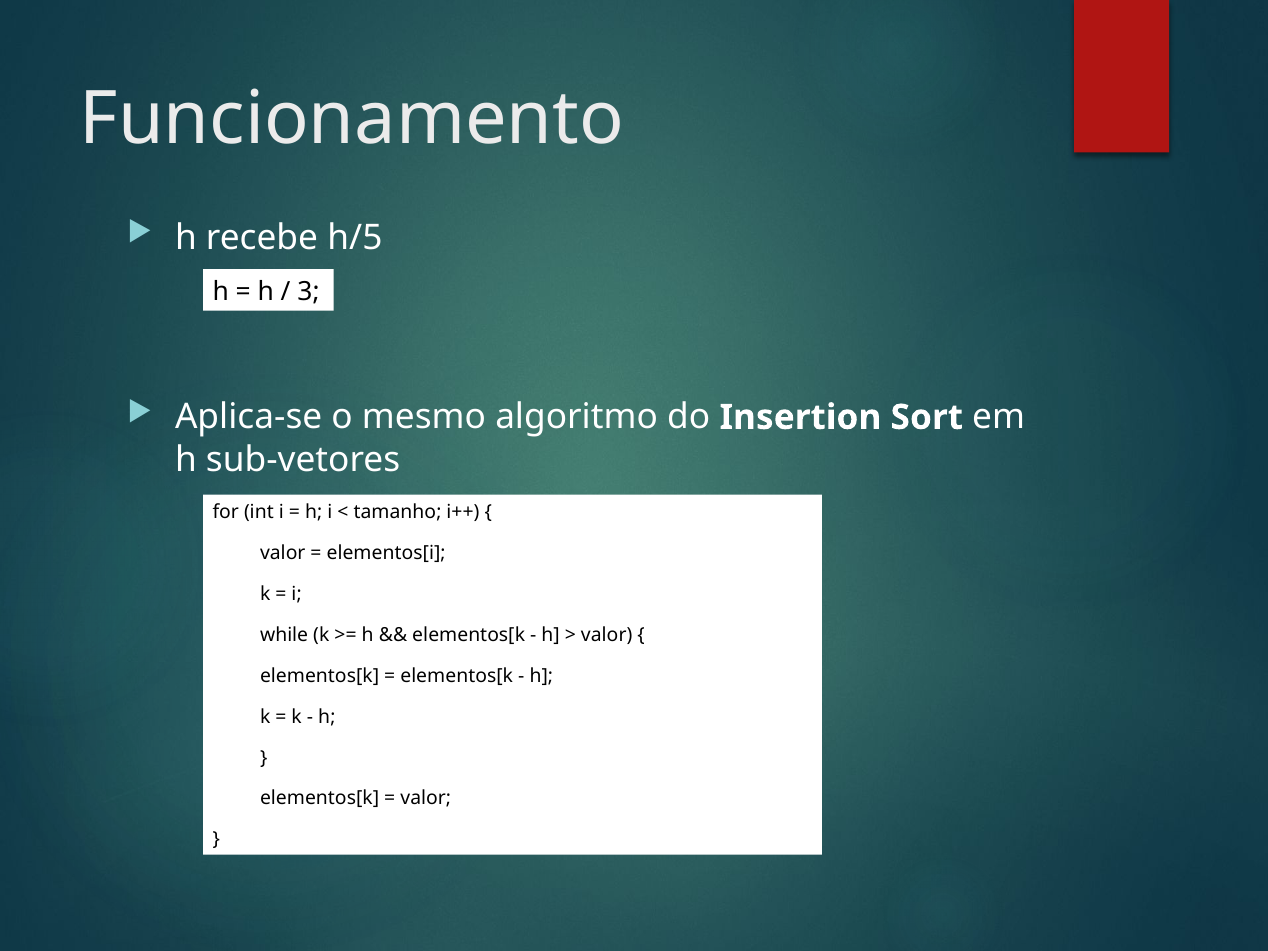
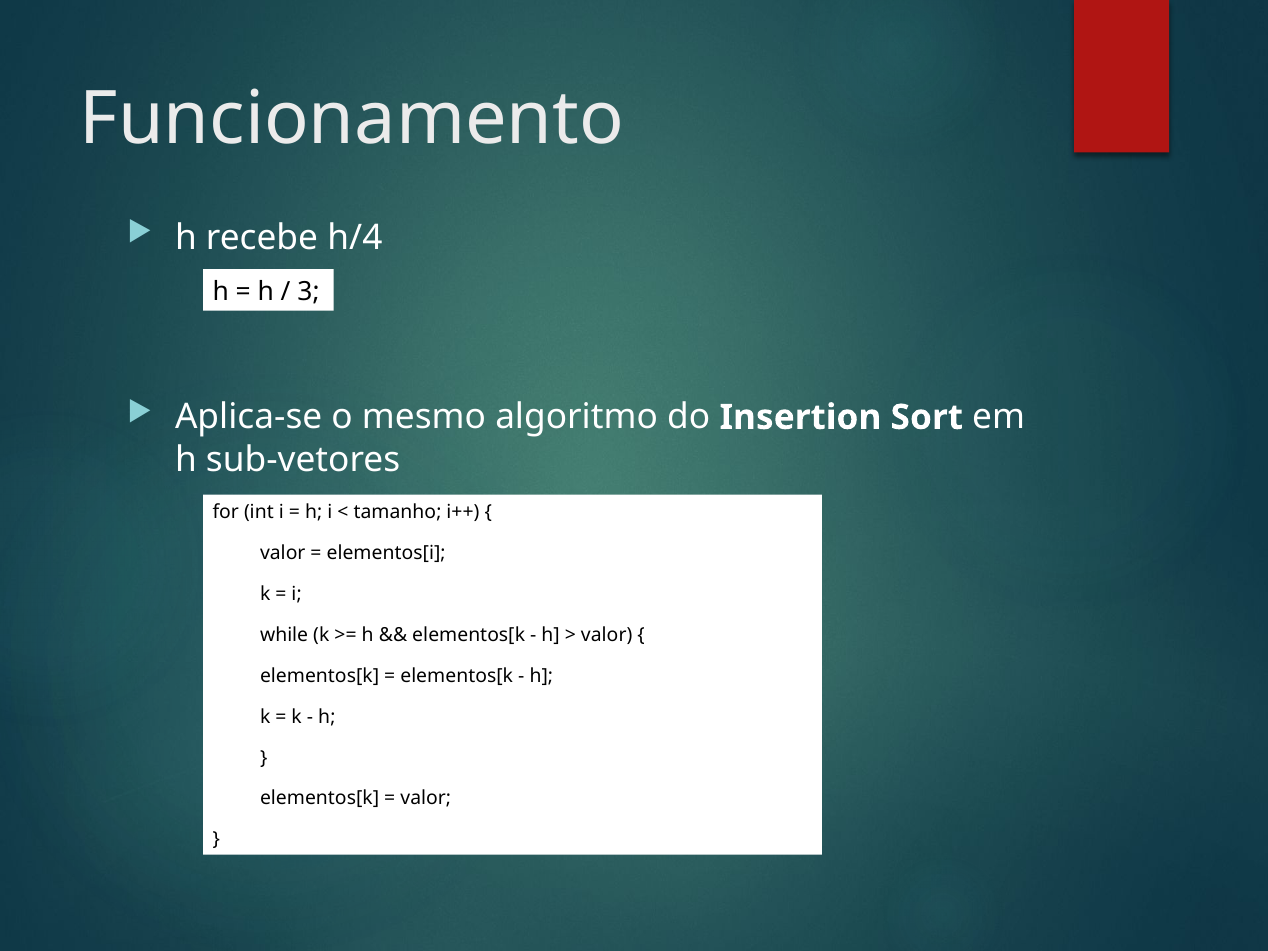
h/5: h/5 -> h/4
